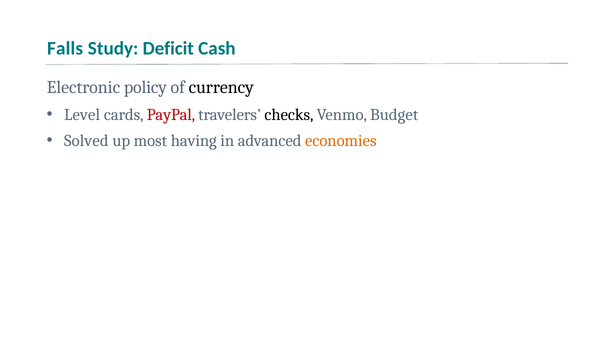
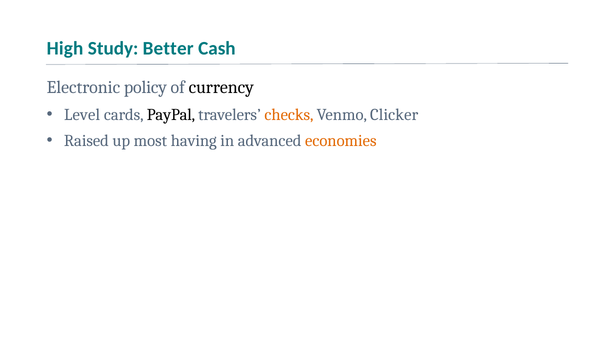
Falls: Falls -> High
Deficit: Deficit -> Better
PayPal colour: red -> black
checks colour: black -> orange
Budget: Budget -> Clicker
Solved: Solved -> Raised
